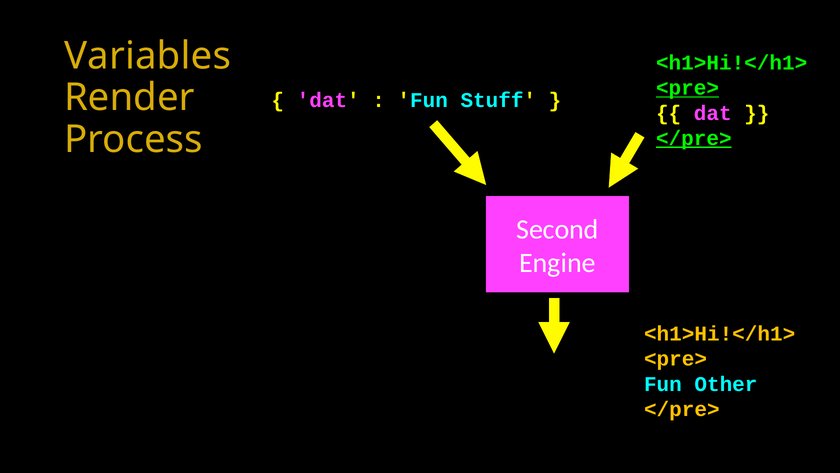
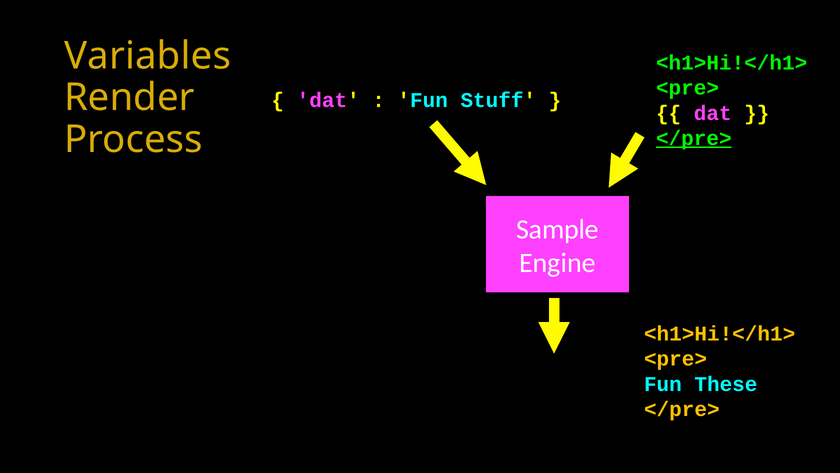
<pre> at (688, 88) underline: present -> none
Second: Second -> Sample
Other: Other -> These
